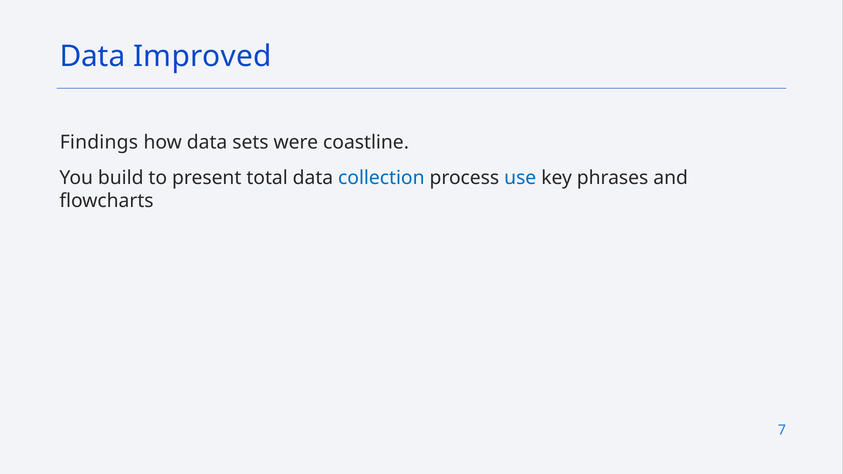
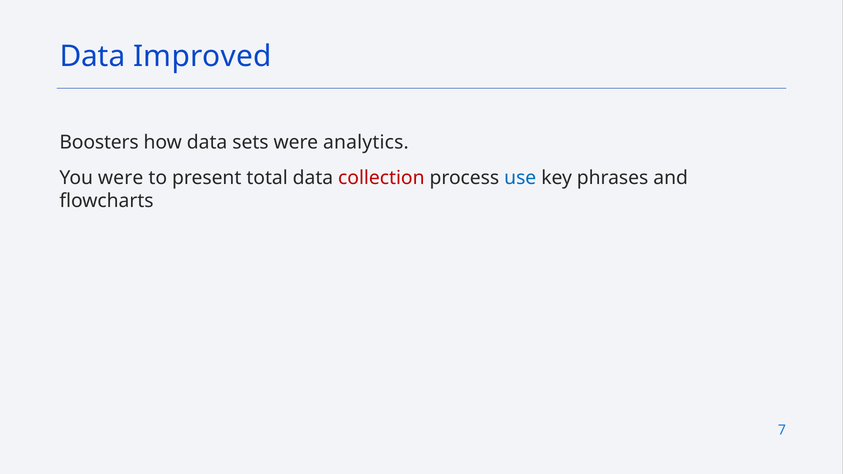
Findings: Findings -> Boosters
coastline: coastline -> analytics
You build: build -> were
collection colour: blue -> red
